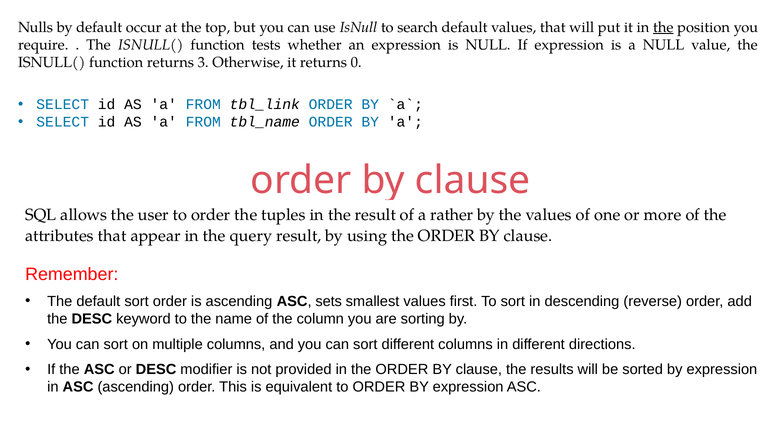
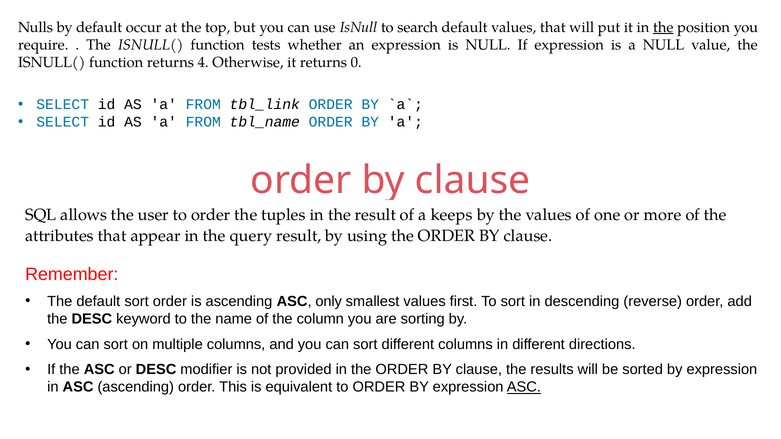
3: 3 -> 4
rather: rather -> keeps
sets: sets -> only
ASC at (524, 387) underline: none -> present
